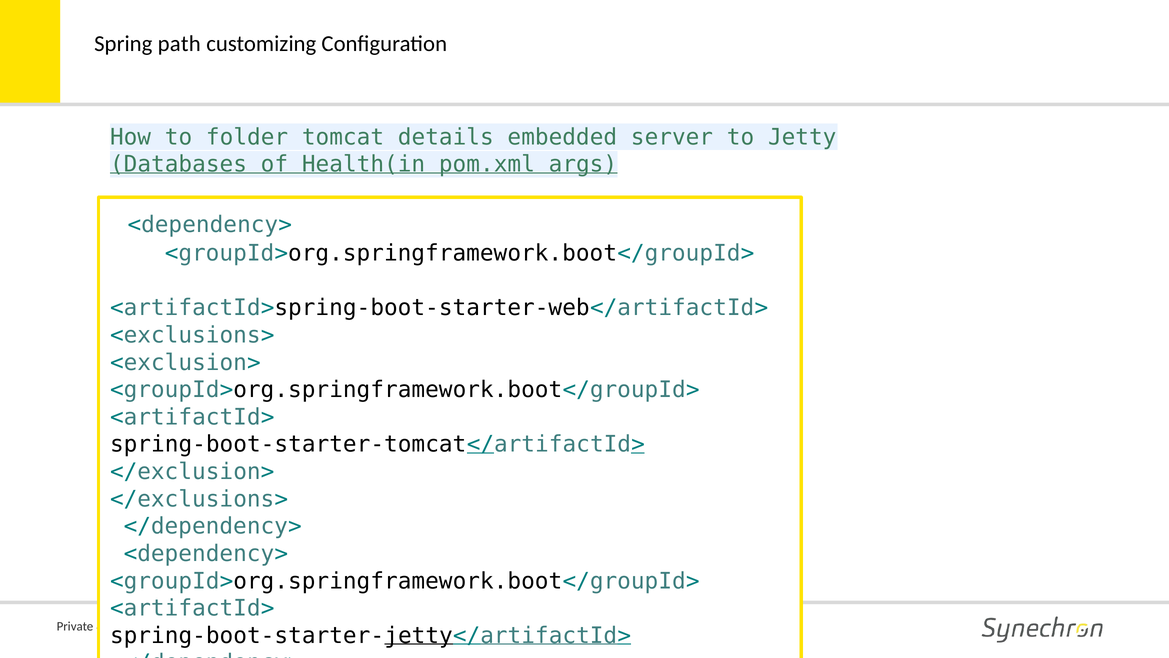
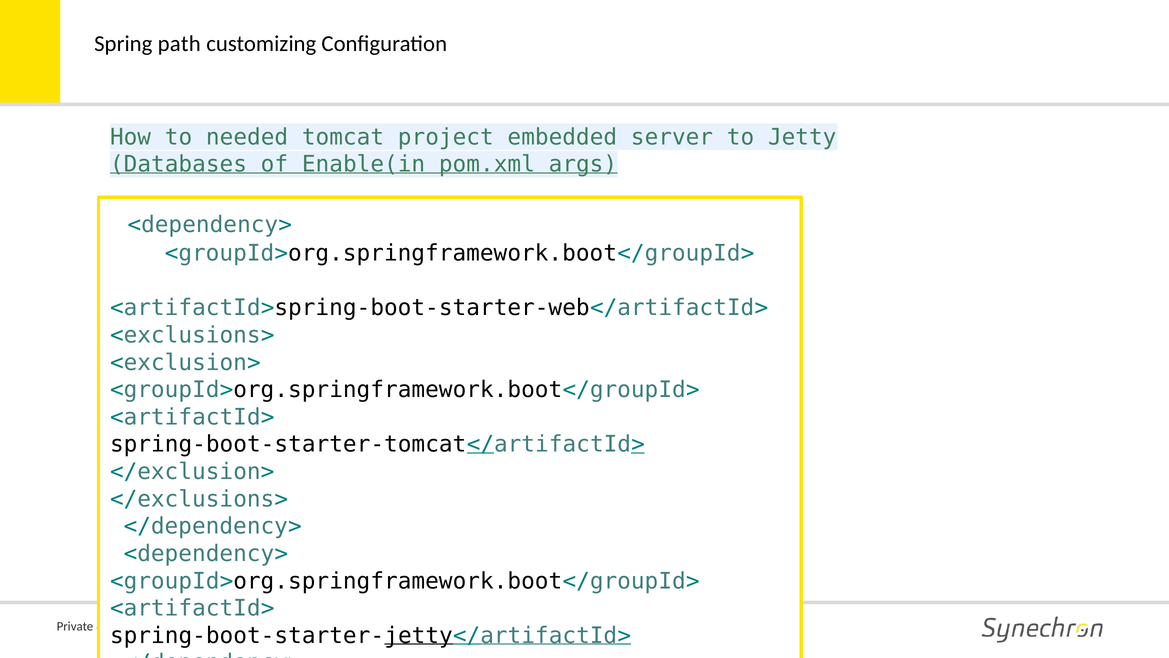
folder: folder -> needed
details: details -> project
Health(in: Health(in -> Enable(in
